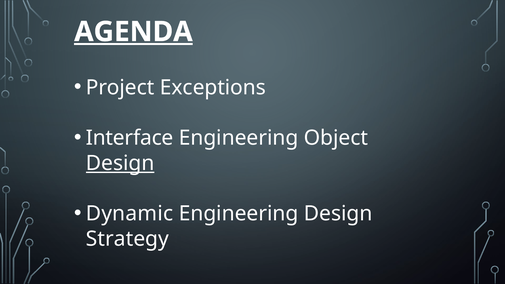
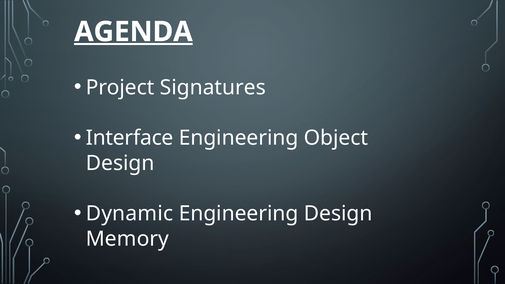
Exceptions: Exceptions -> Signatures
Design at (120, 163) underline: present -> none
Strategy: Strategy -> Memory
